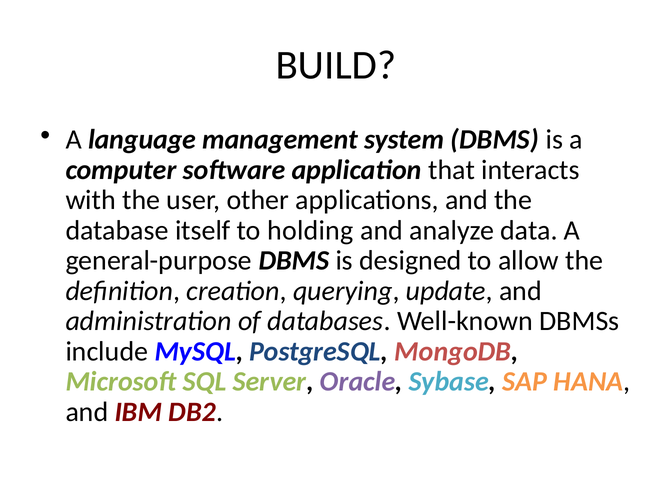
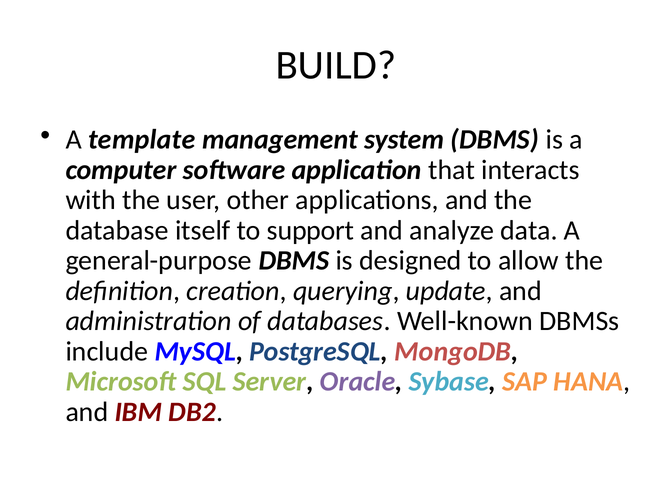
language: language -> template
holding: holding -> support
